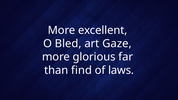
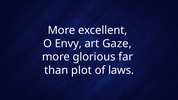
Bled: Bled -> Envy
find: find -> plot
